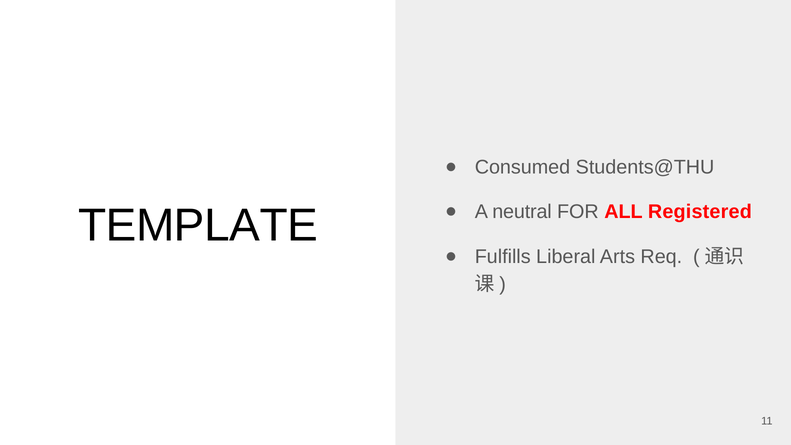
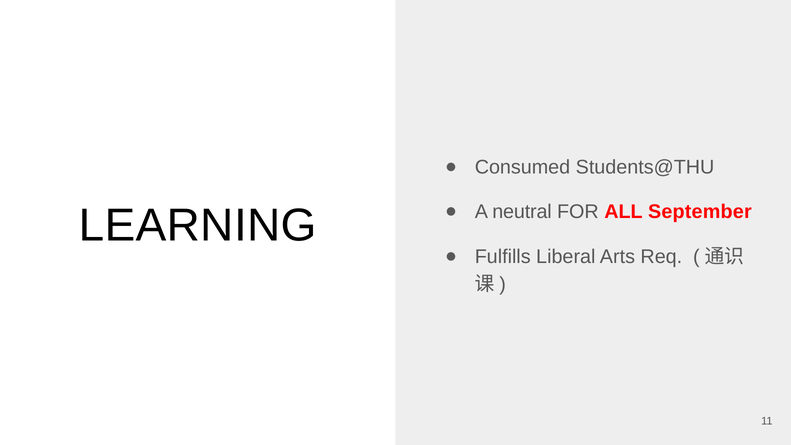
Registered: Registered -> September
TEMPLATE: TEMPLATE -> LEARNING
